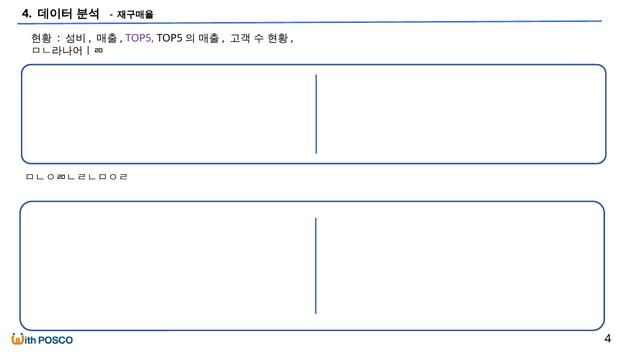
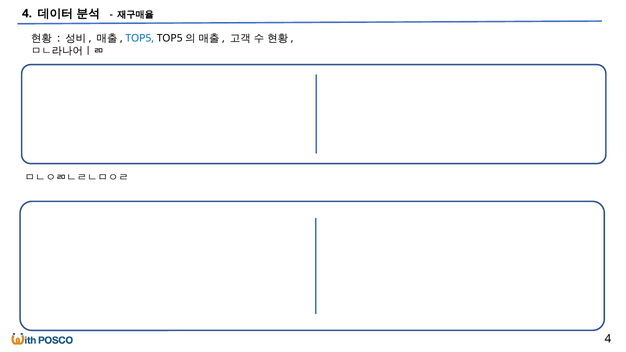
TOP5 colour: purple -> blue
